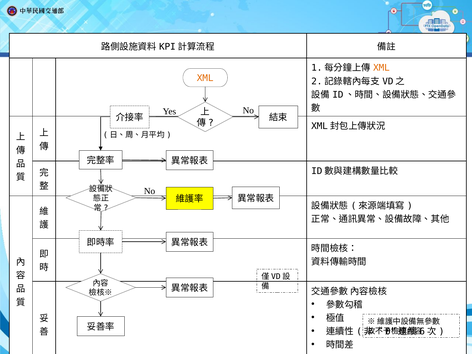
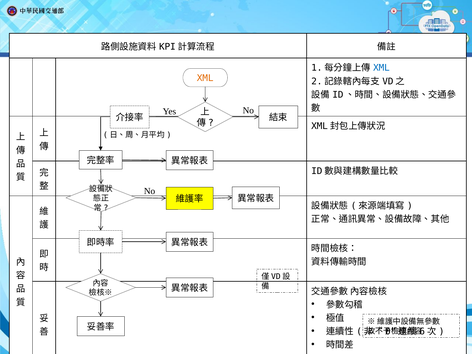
XML at (381, 68) colour: orange -> blue
